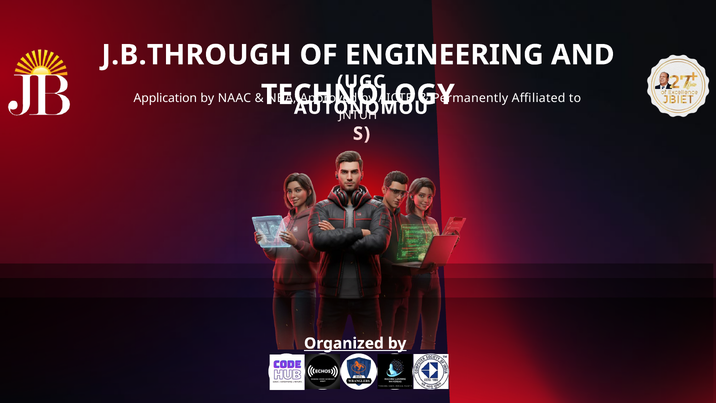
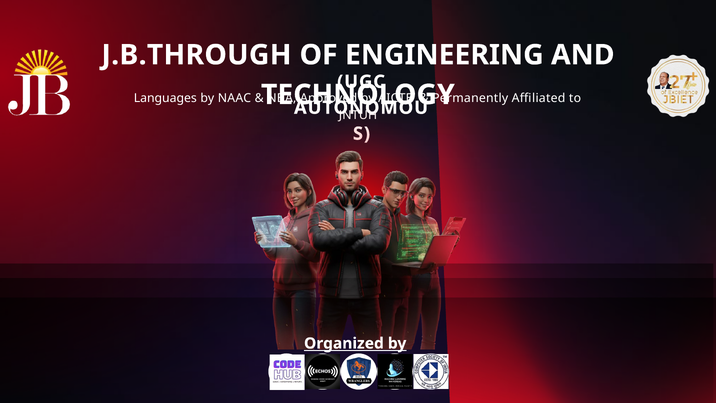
Application: Application -> Languages
